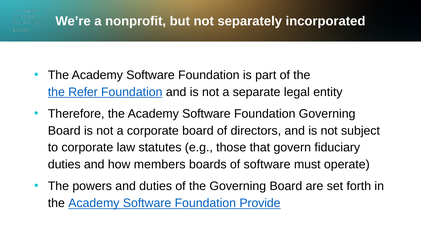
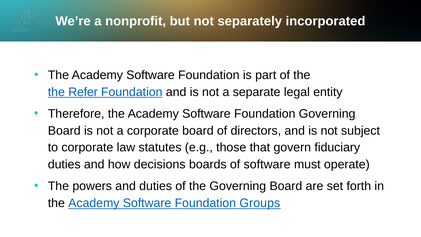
members: members -> decisions
Provide: Provide -> Groups
